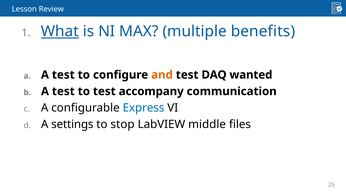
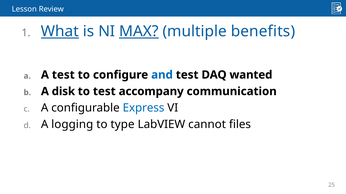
MAX underline: none -> present
and colour: orange -> blue
test at (63, 92): test -> disk
settings: settings -> logging
stop: stop -> type
middle: middle -> cannot
